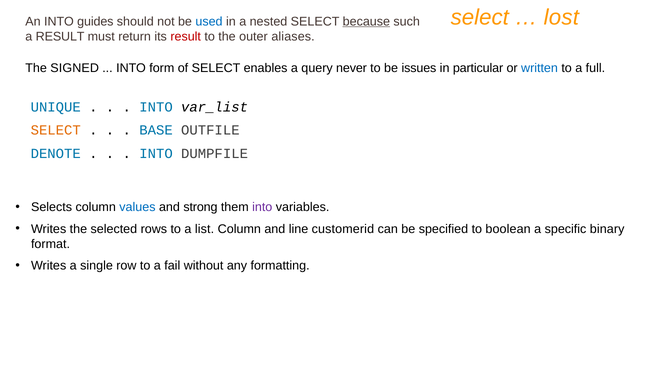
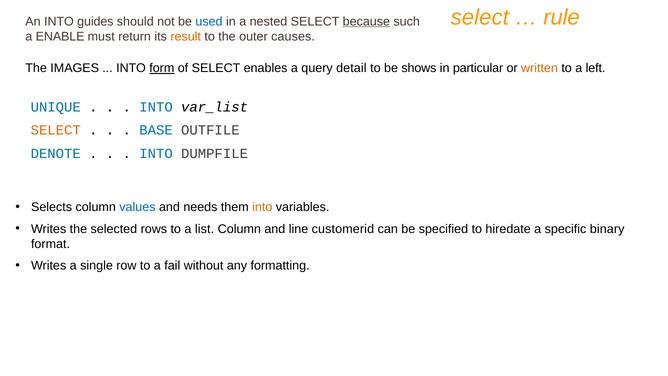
lost: lost -> rule
a RESULT: RESULT -> ENABLE
result at (186, 36) colour: red -> orange
aliases: aliases -> causes
SIGNED: SIGNED -> IMAGES
form underline: none -> present
never: never -> detail
issues: issues -> shows
written colour: blue -> orange
full: full -> left
strong: strong -> needs
into at (262, 207) colour: purple -> orange
boolean: boolean -> hiredate
